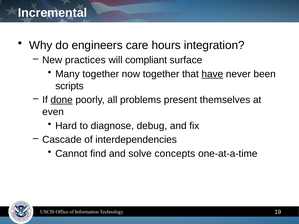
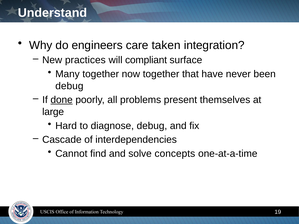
Incremental: Incremental -> Understand
hours: hours -> taken
have underline: present -> none
scripts at (69, 86): scripts -> debug
even: even -> large
